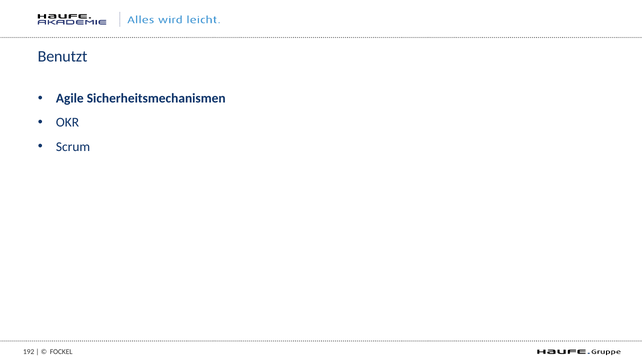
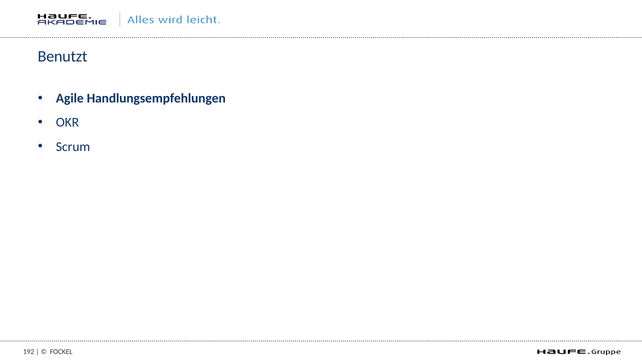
Sicherheitsmechanismen: Sicherheitsmechanismen -> Handlungsempfehlungen
